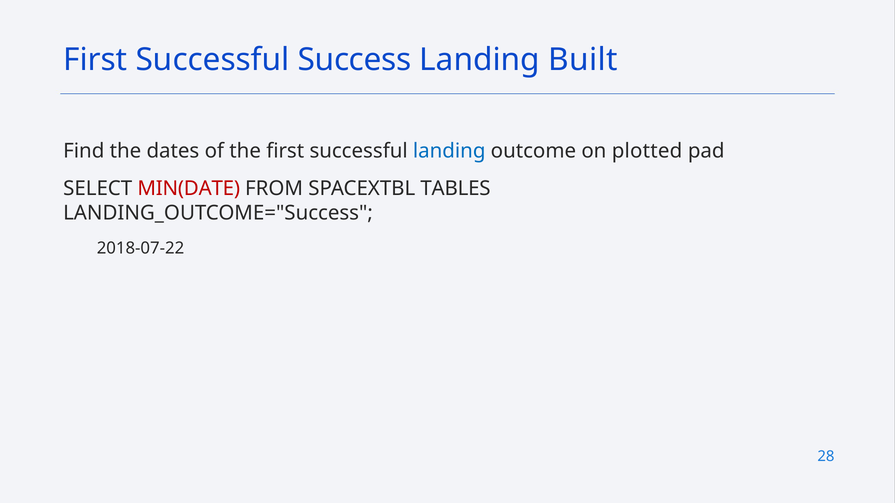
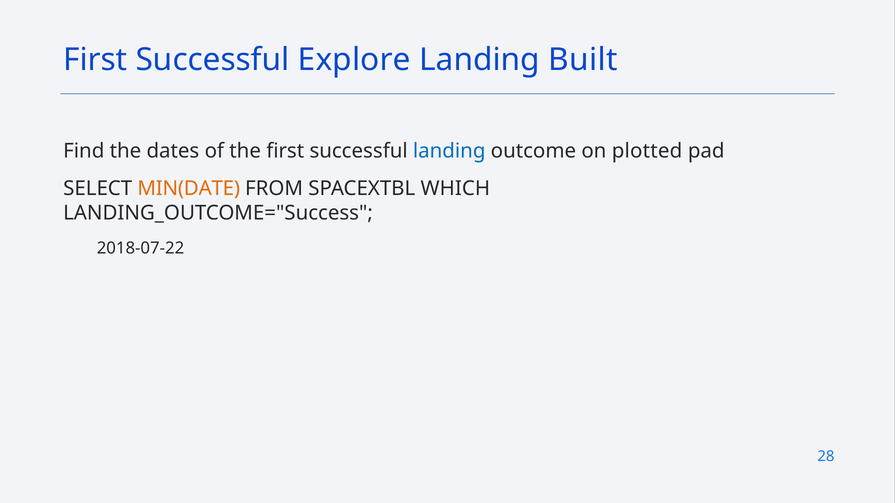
Success: Success -> Explore
MIN(DATE colour: red -> orange
TABLES: TABLES -> WHICH
